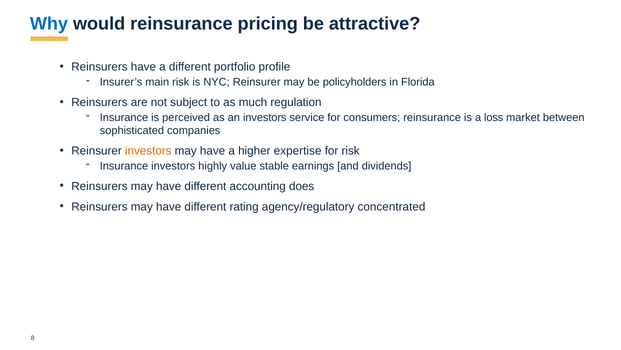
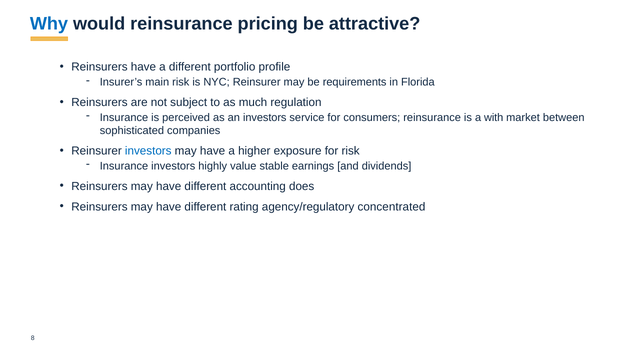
policyholders: policyholders -> requirements
loss: loss -> with
investors at (148, 151) colour: orange -> blue
expertise: expertise -> exposure
